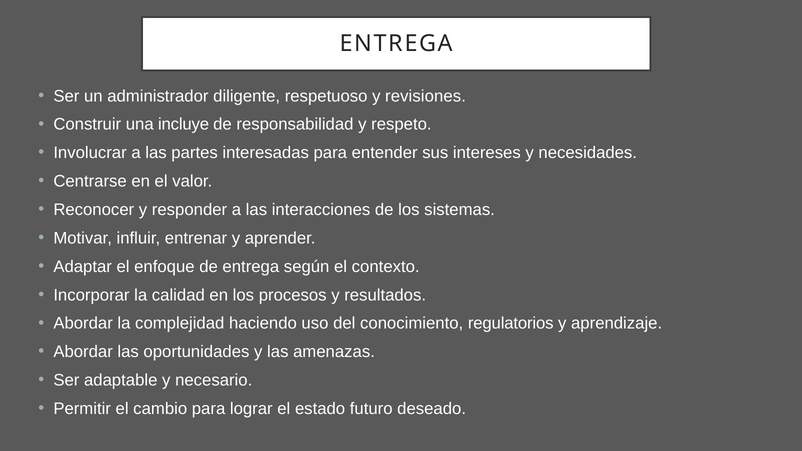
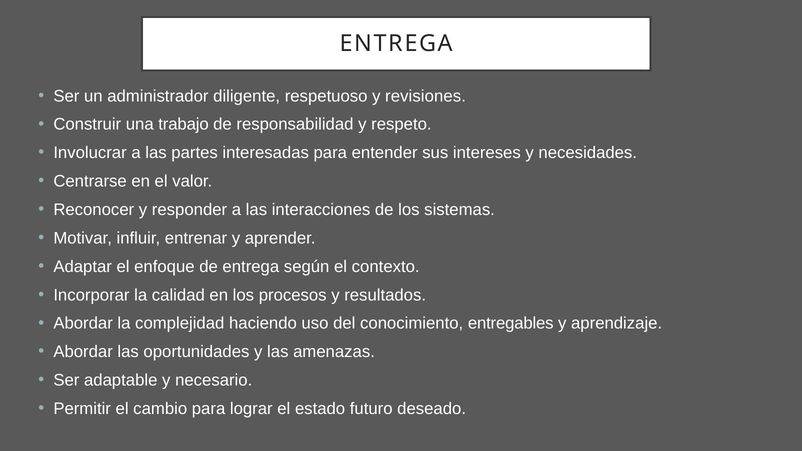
incluye: incluye -> trabajo
regulatorios: regulatorios -> entregables
